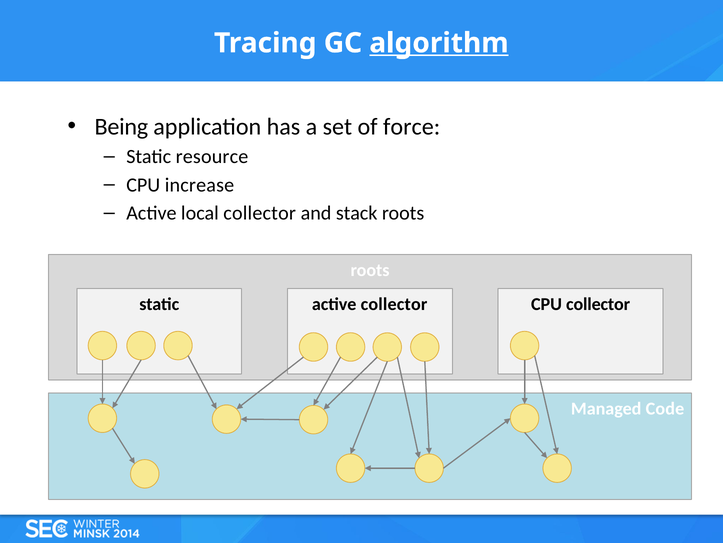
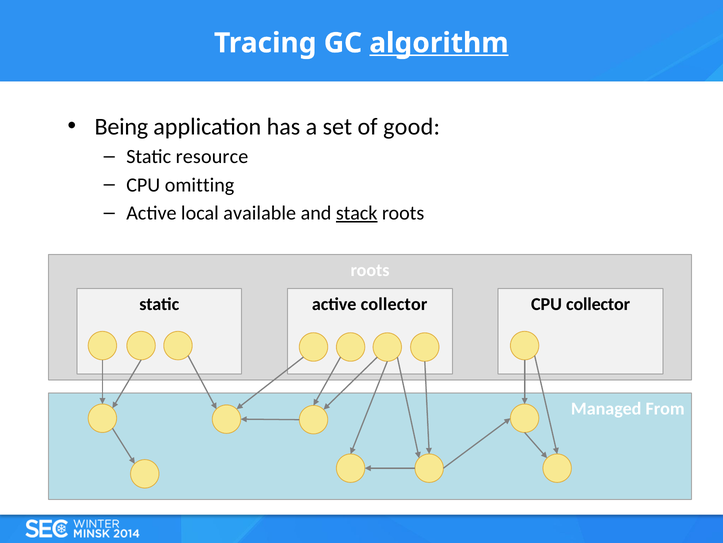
force: force -> good
increase: increase -> omitting
local collector: collector -> available
stack underline: none -> present
Code: Code -> From
